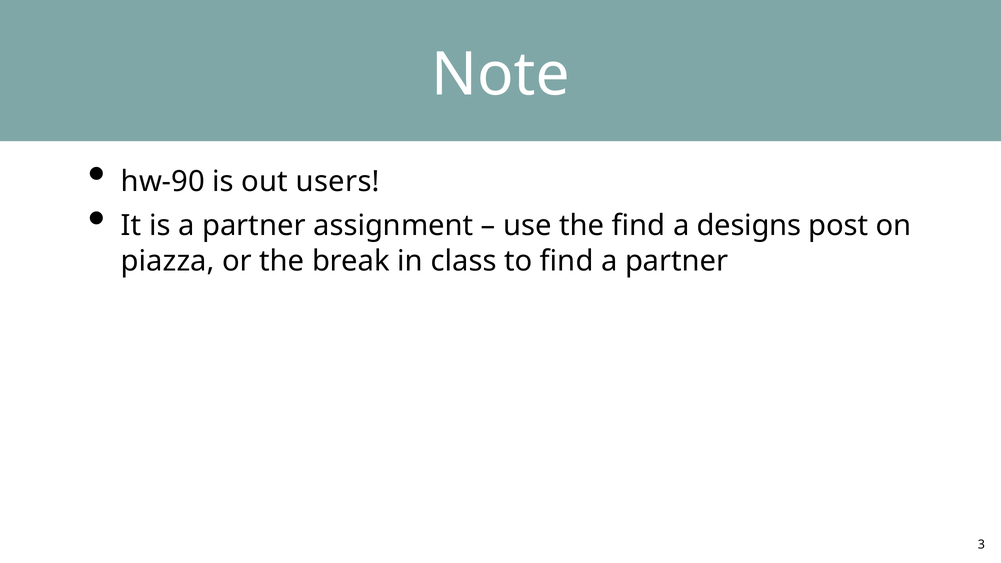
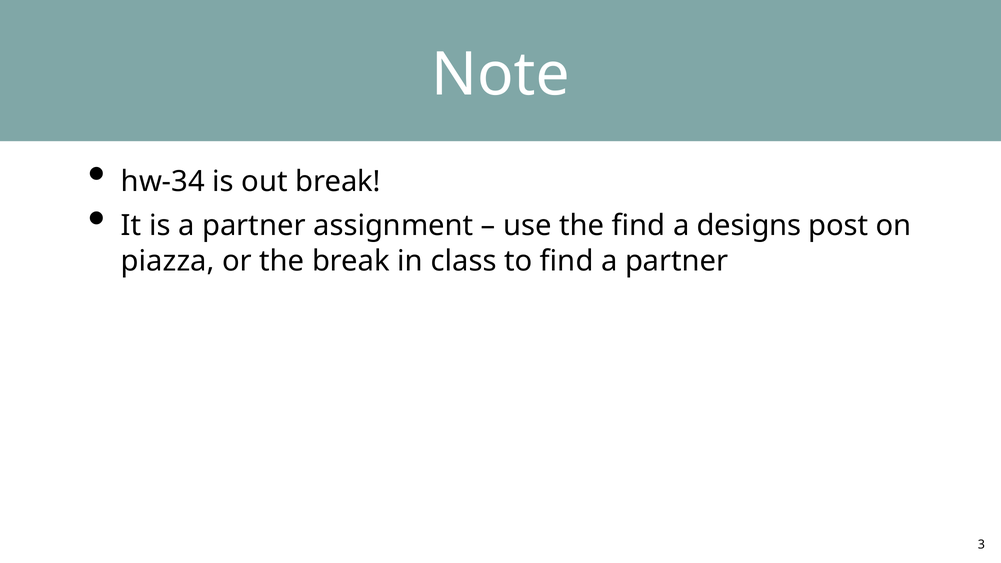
hw-90: hw-90 -> hw-34
out users: users -> break
